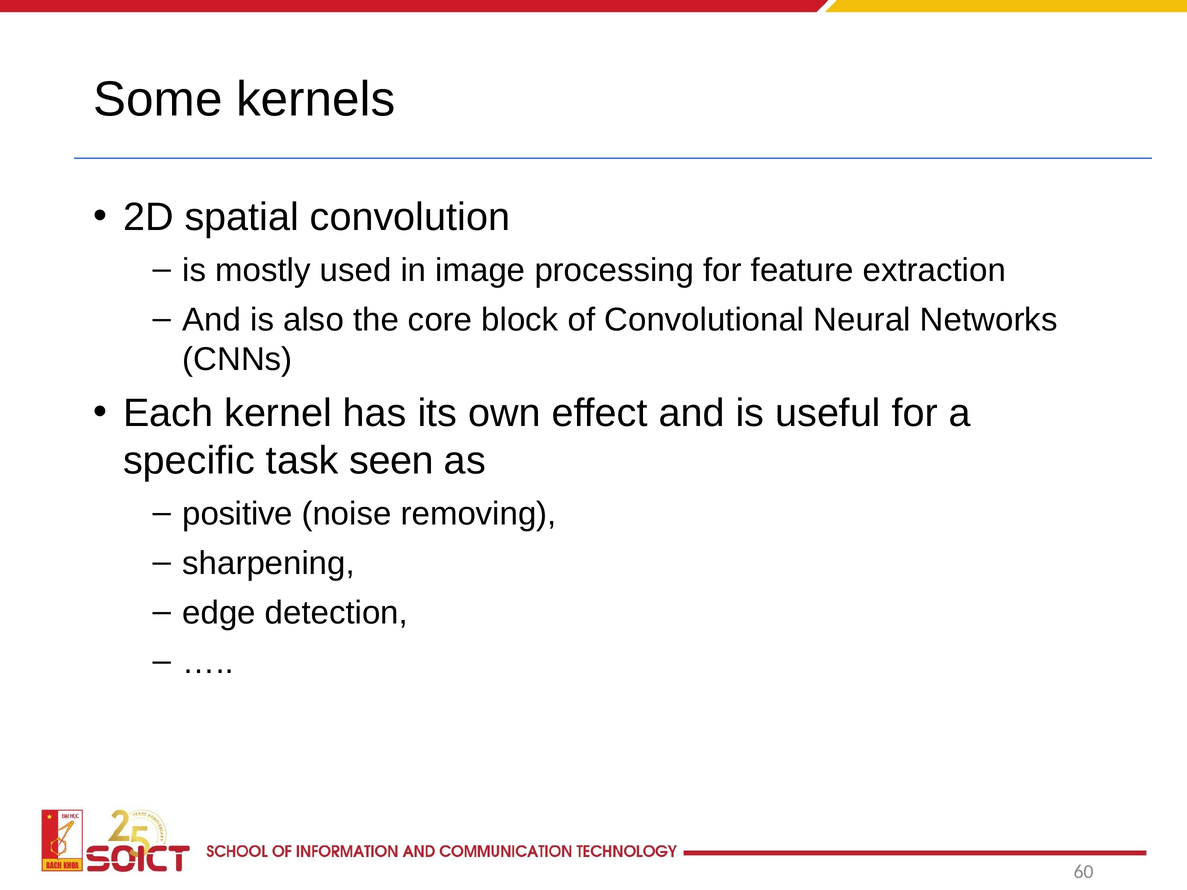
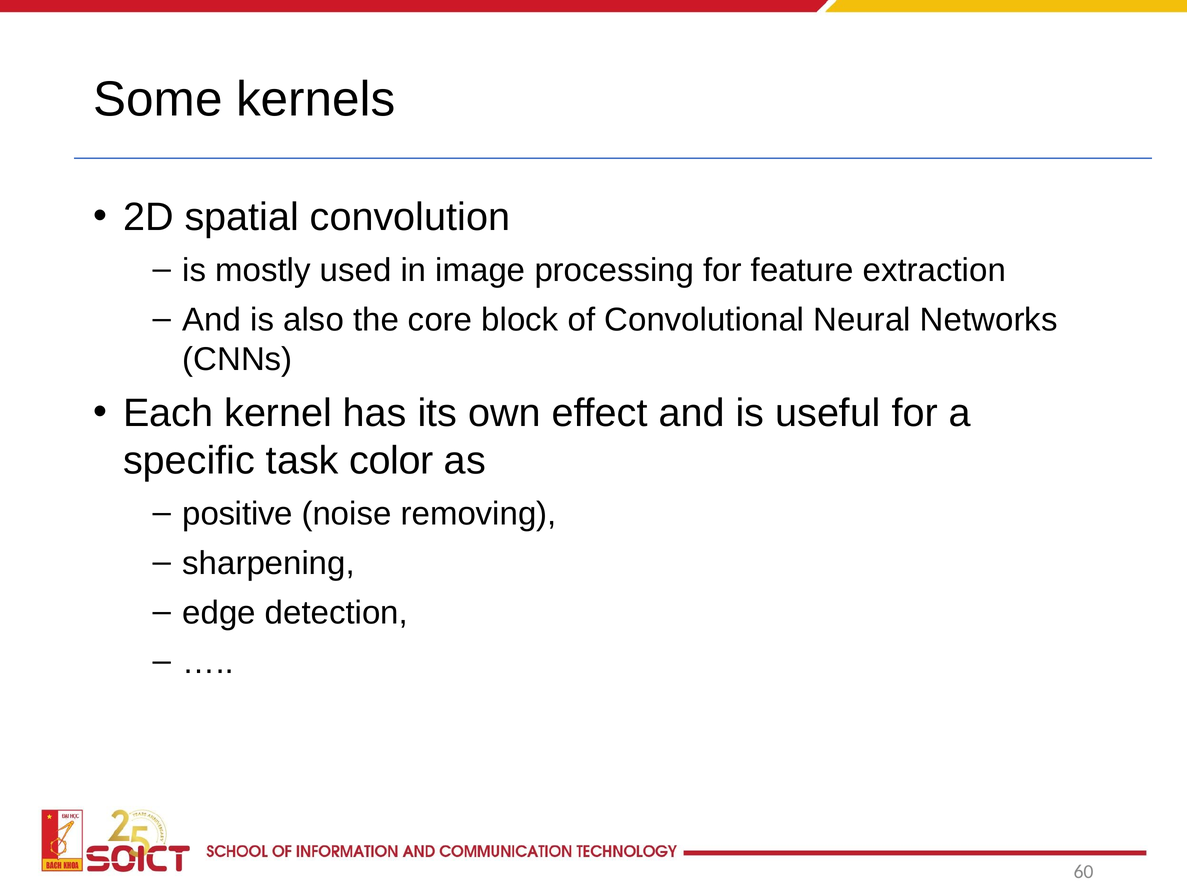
seen: seen -> color
